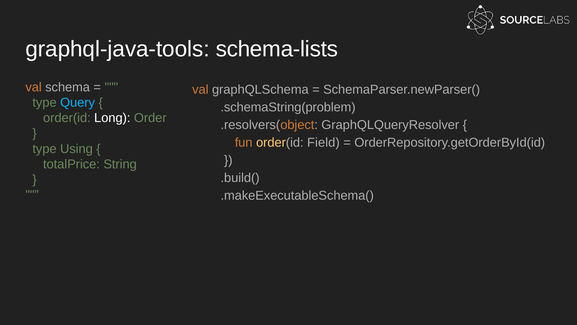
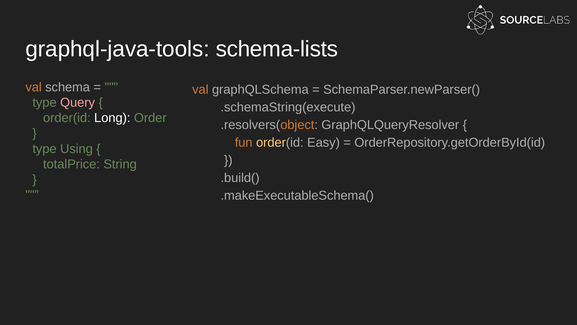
Query colour: light blue -> pink
.schemaString(problem: .schemaString(problem -> .schemaString(execute
Field: Field -> Easy
